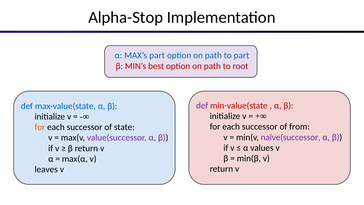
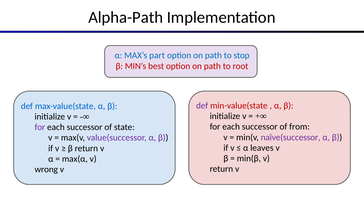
Alpha-Stop: Alpha-Stop -> Alpha-Path
to part: part -> stop
for at (40, 127) colour: orange -> purple
values: values -> leaves
leaves: leaves -> wrong
